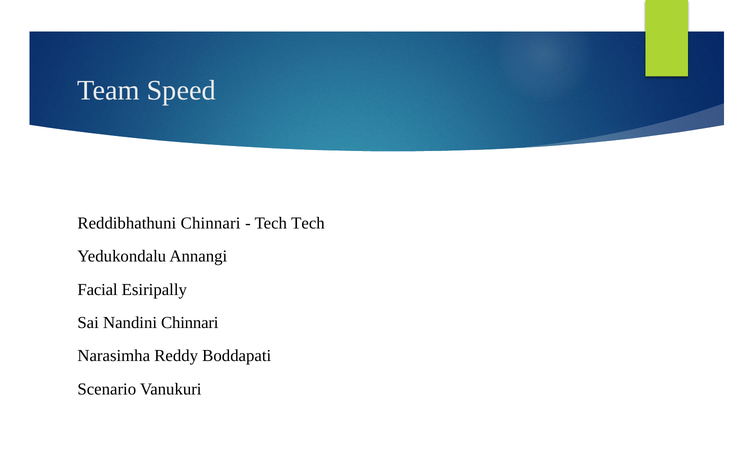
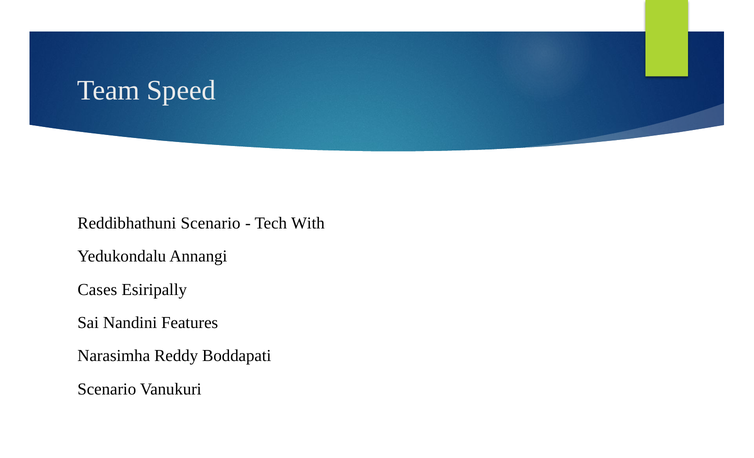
Reddibhathuni Chinnari: Chinnari -> Scenario
Tech Tech: Tech -> With
Facial: Facial -> Cases
Nandini Chinnari: Chinnari -> Features
